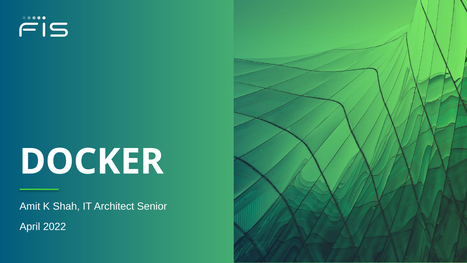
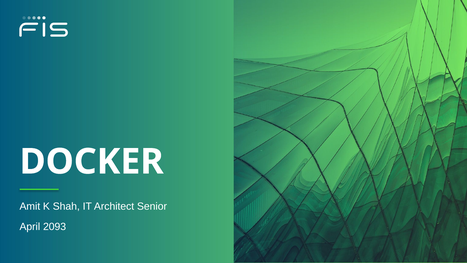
2022: 2022 -> 2093
